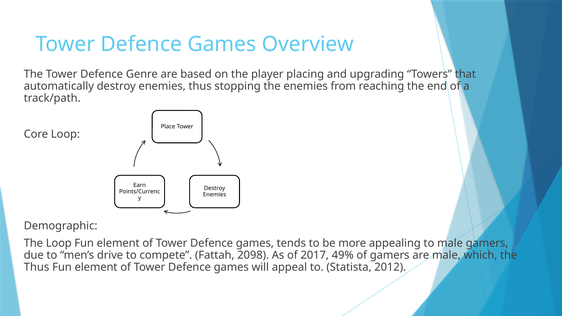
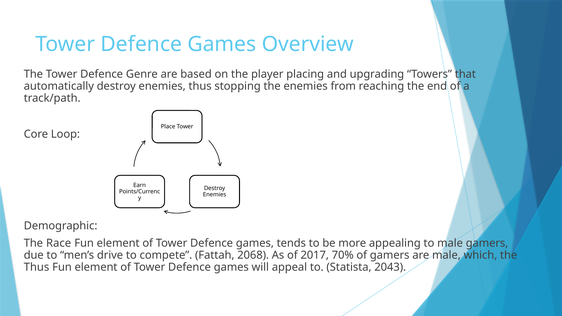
The Loop: Loop -> Race
2098: 2098 -> 2068
49%: 49% -> 70%
2012: 2012 -> 2043
